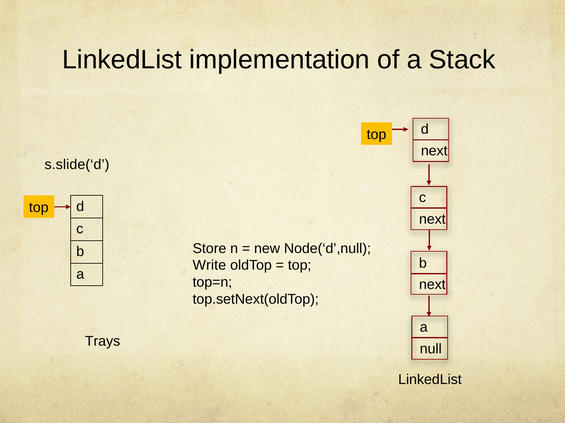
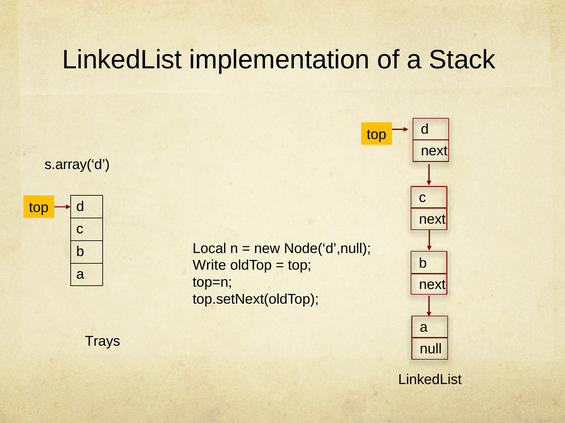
s.slide(‘d: s.slide(‘d -> s.array(‘d
Store: Store -> Local
